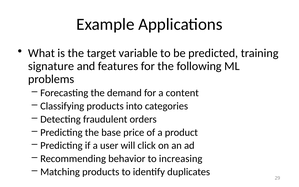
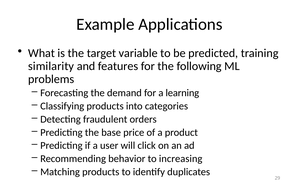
signature: signature -> similarity
content: content -> learning
